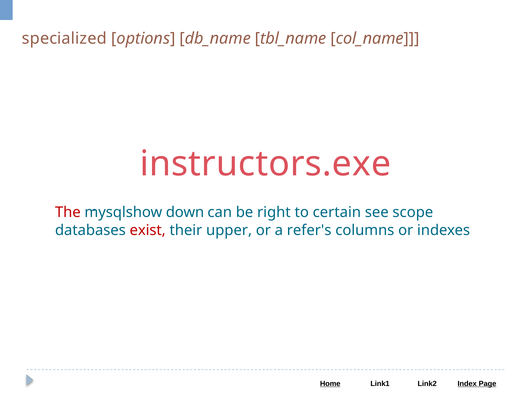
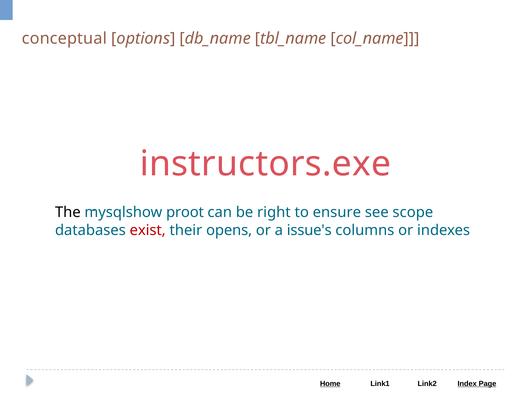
specialized: specialized -> conceptual
The colour: red -> black
down: down -> proot
certain: certain -> ensure
upper: upper -> opens
refer's: refer's -> issue's
